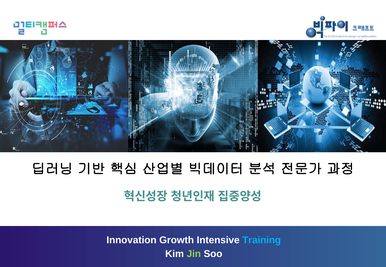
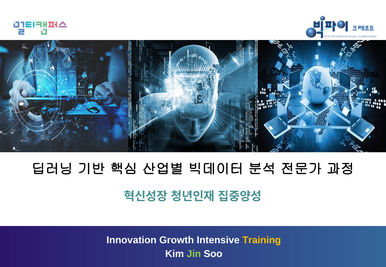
Training colour: light blue -> yellow
